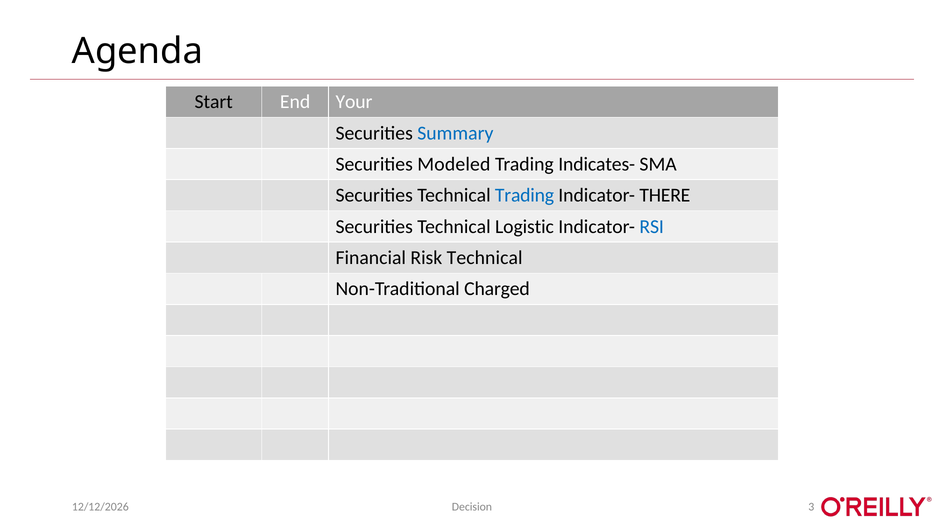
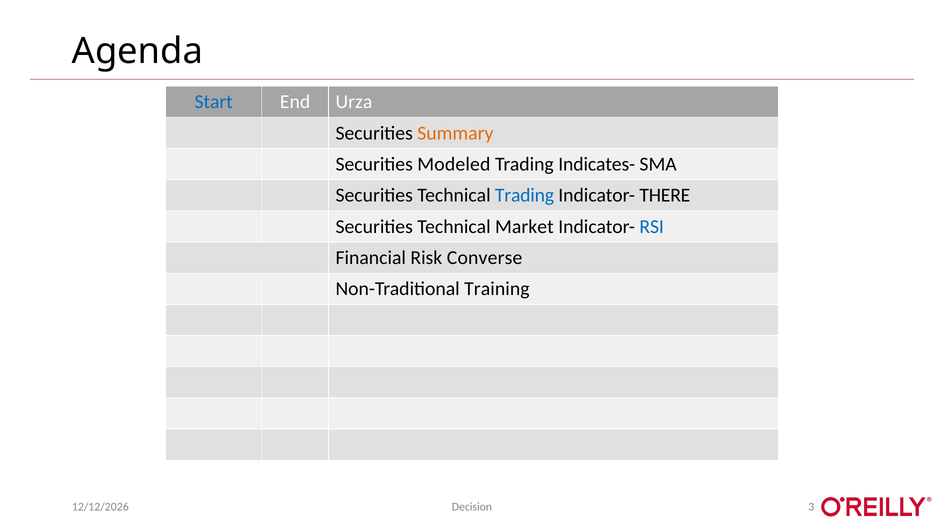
Start colour: black -> blue
Your: Your -> Urza
Summary colour: blue -> orange
Logistic: Logistic -> Market
Risk Technical: Technical -> Converse
Charged: Charged -> Training
